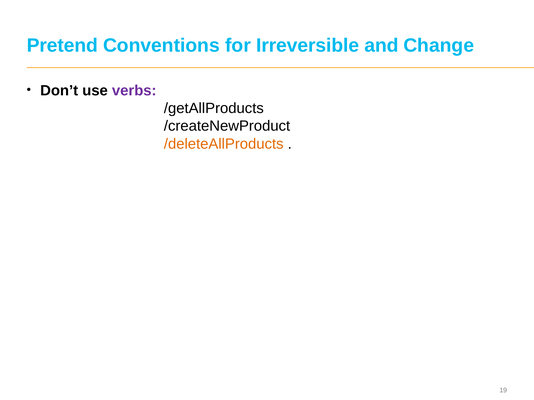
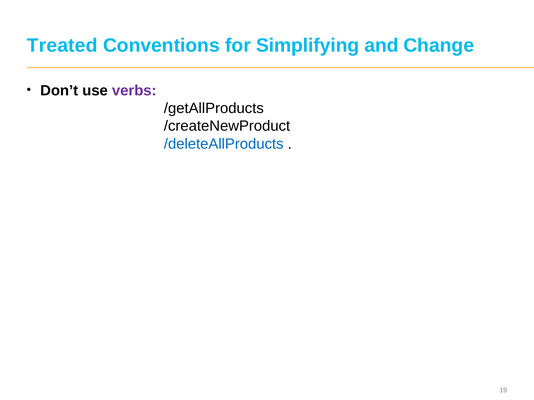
Pretend: Pretend -> Treated
Irreversible: Irreversible -> Simplifying
/deleteAllProducts colour: orange -> blue
